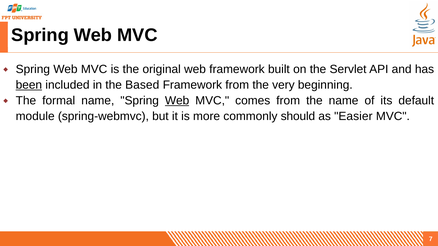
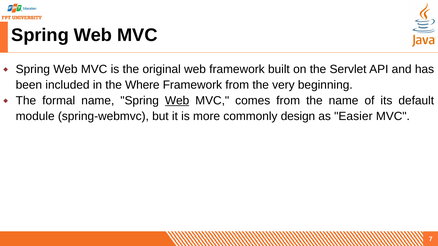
been underline: present -> none
Based: Based -> Where
should: should -> design
